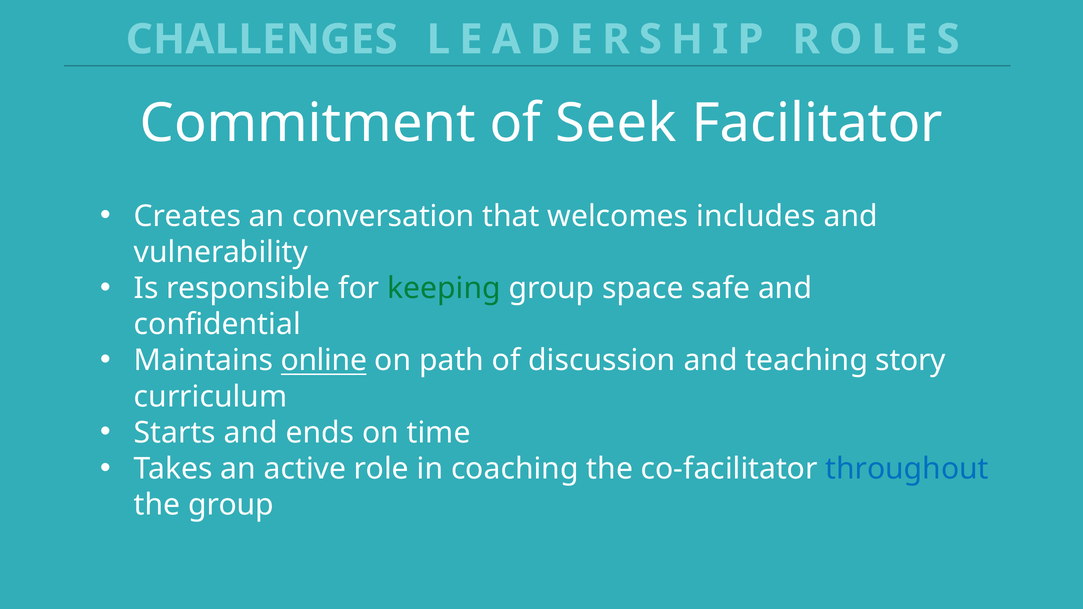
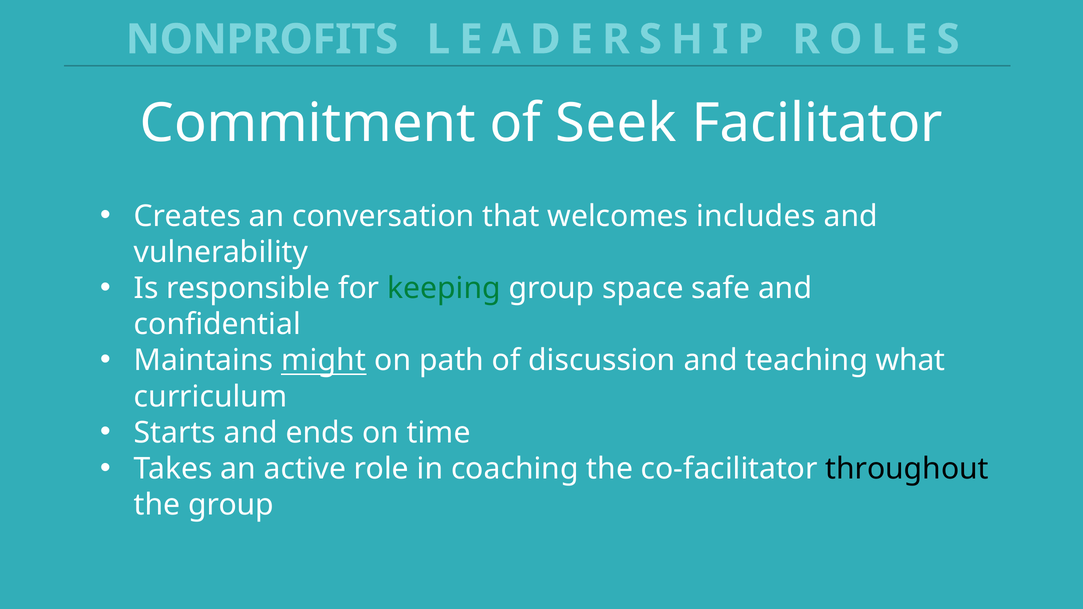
CHALLENGES: CHALLENGES -> NONPROFITS
online: online -> might
story: story -> what
throughout colour: blue -> black
